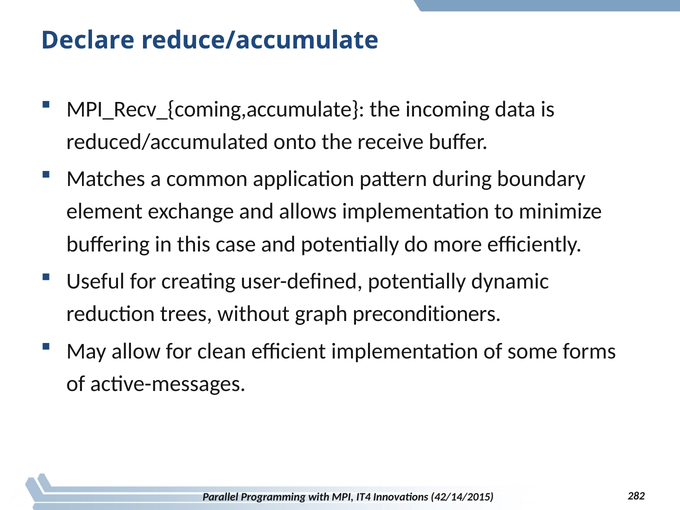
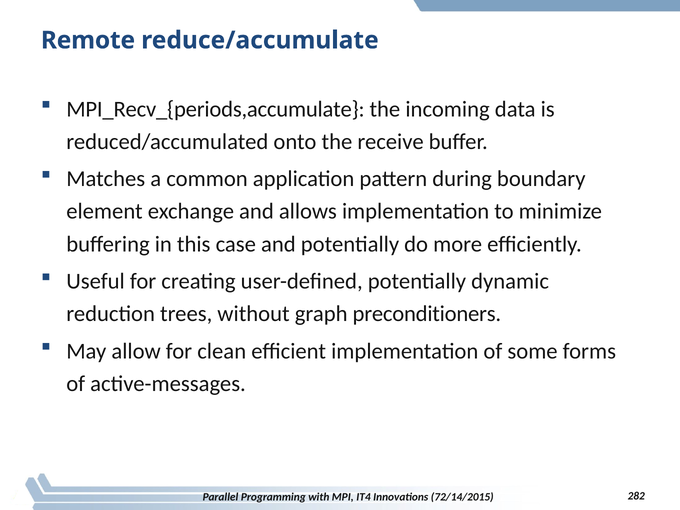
Declare: Declare -> Remote
MPI_Recv_{coming,accumulate: MPI_Recv_{coming,accumulate -> MPI_Recv_{periods,accumulate
42/14/2015: 42/14/2015 -> 72/14/2015
